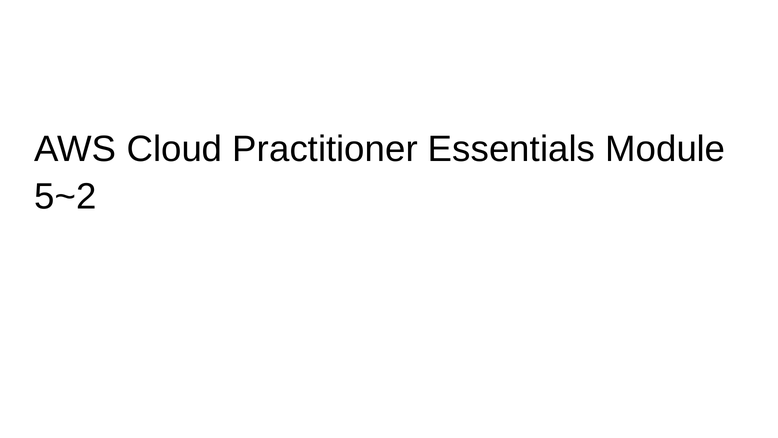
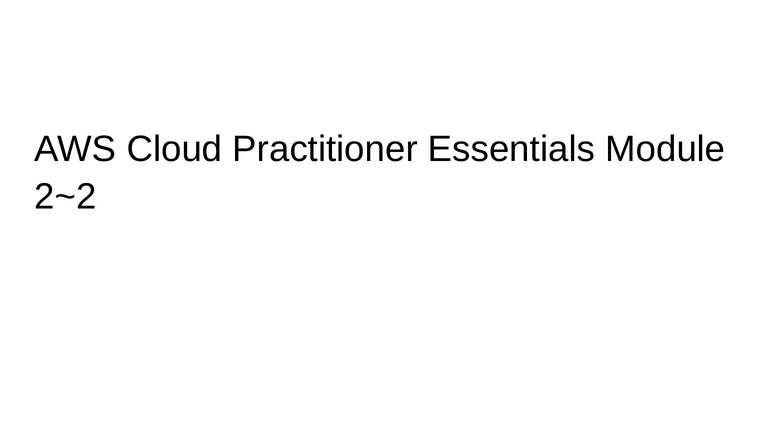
5~2: 5~2 -> 2~2
